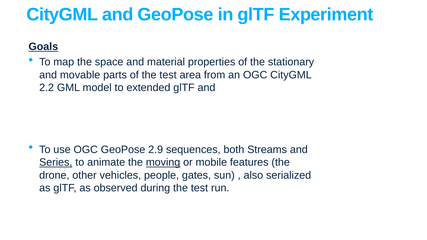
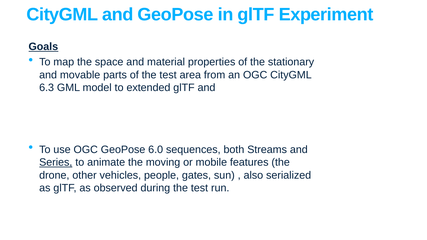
2.2: 2.2 -> 6.3
2.9: 2.9 -> 6.0
moving underline: present -> none
